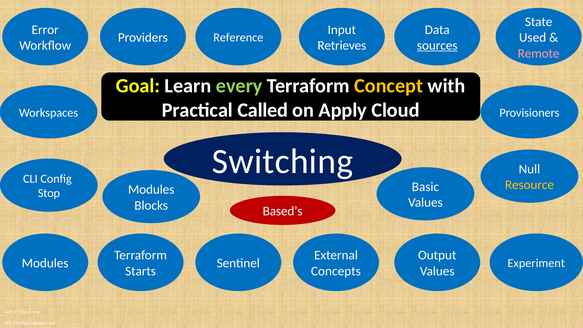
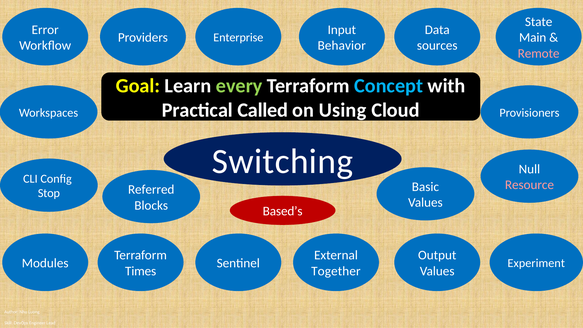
Reference: Reference -> Enterprise
Used: Used -> Main
Retrieves: Retrieves -> Behavior
sources underline: present -> none
Concept colour: yellow -> light blue
Apply: Apply -> Using
Resource colour: yellow -> pink
Modules at (151, 190): Modules -> Referred
Starts: Starts -> Times
Concepts: Concepts -> Together
